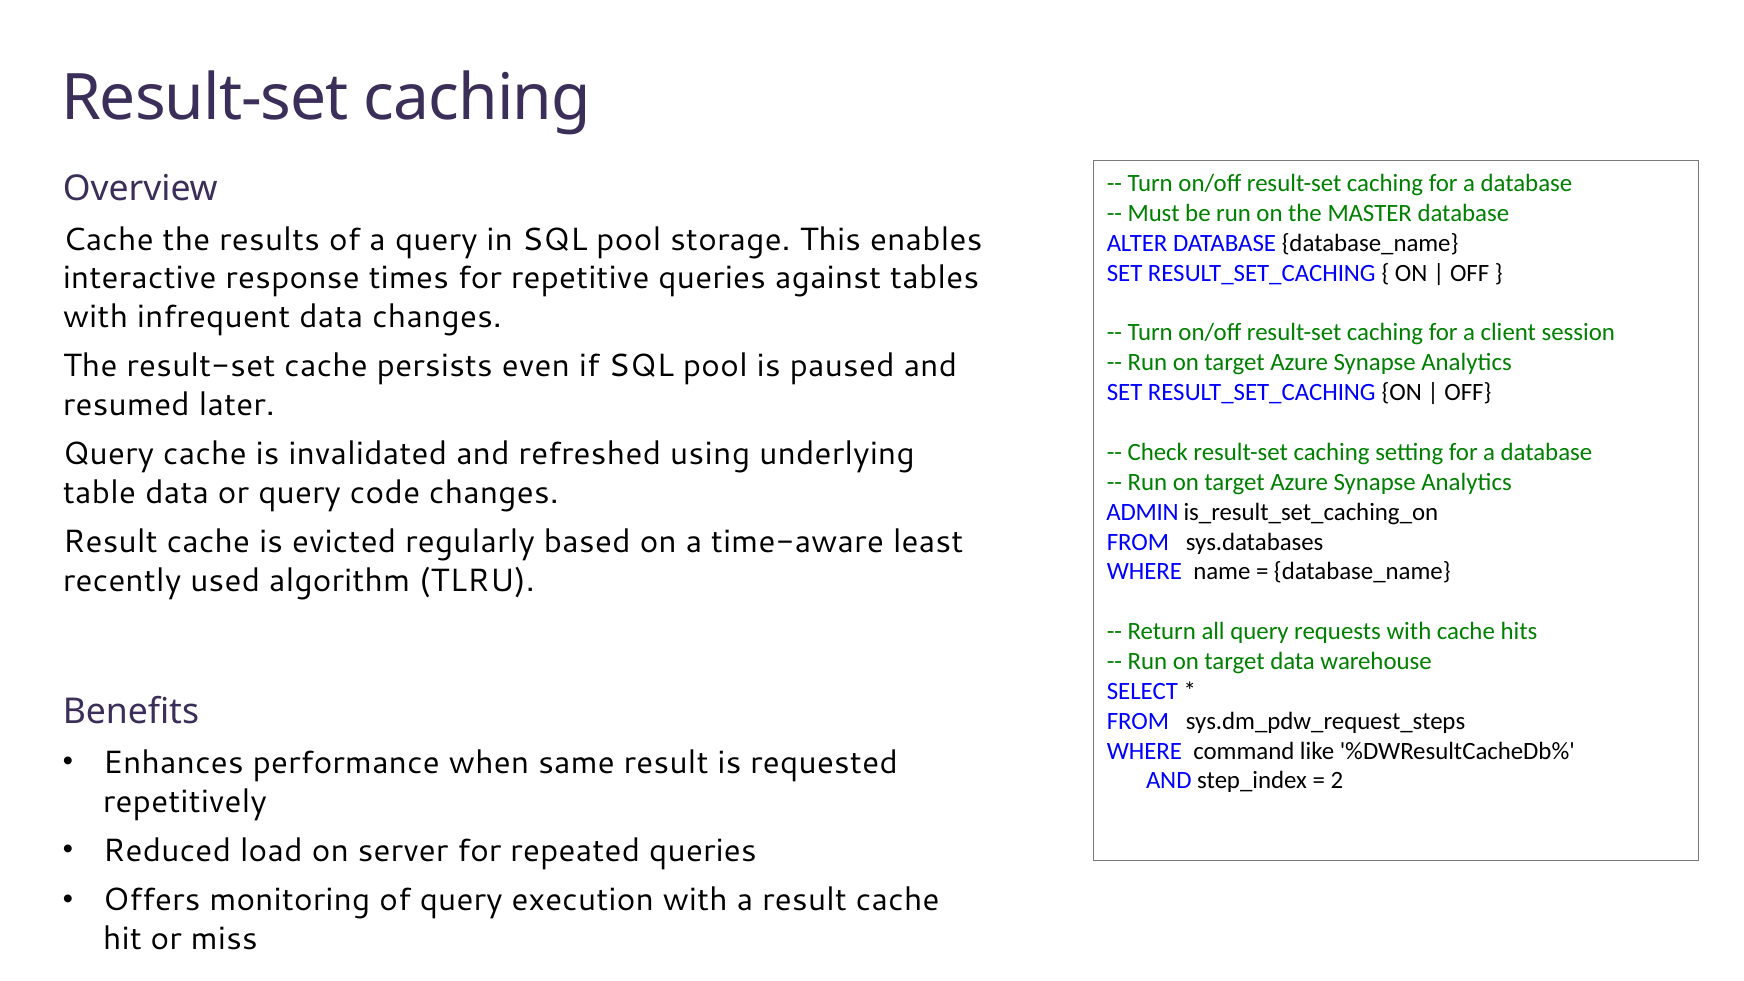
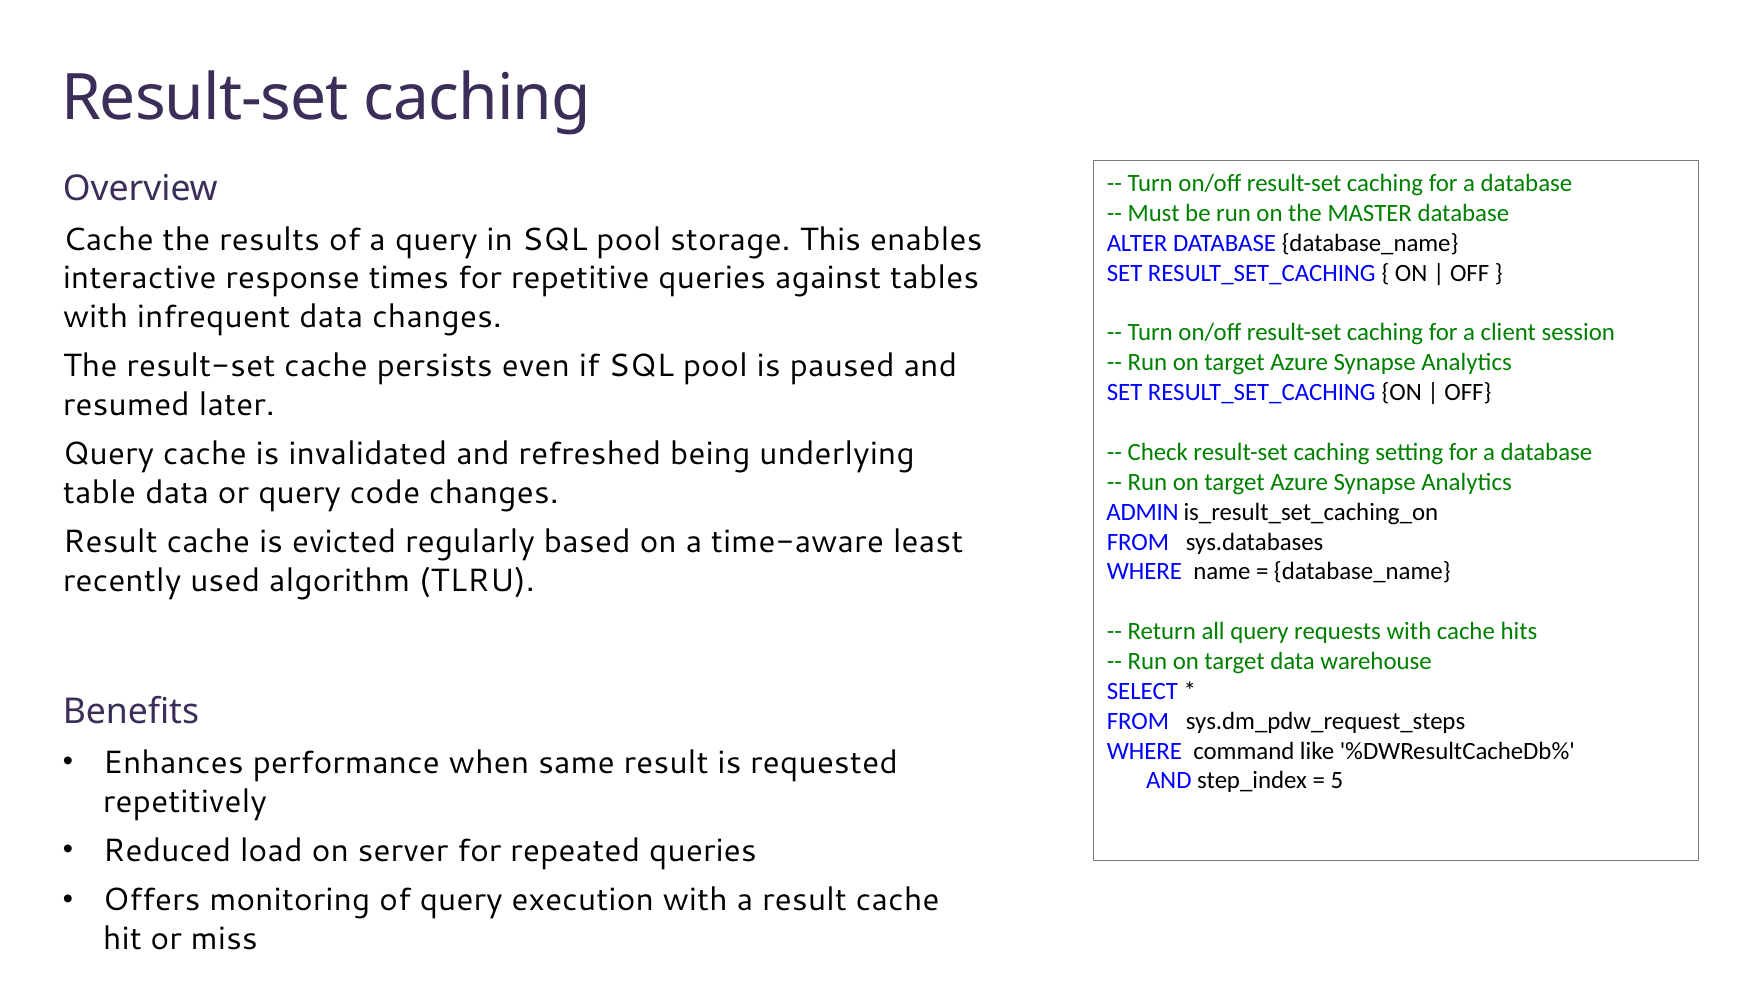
using: using -> being
2: 2 -> 5
